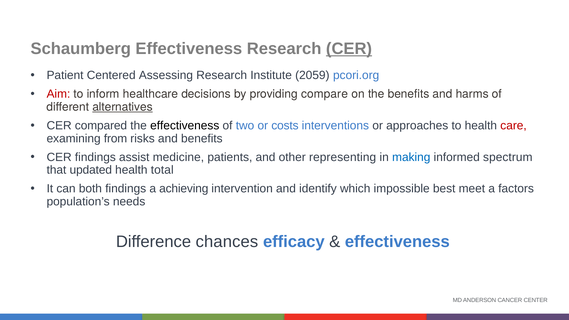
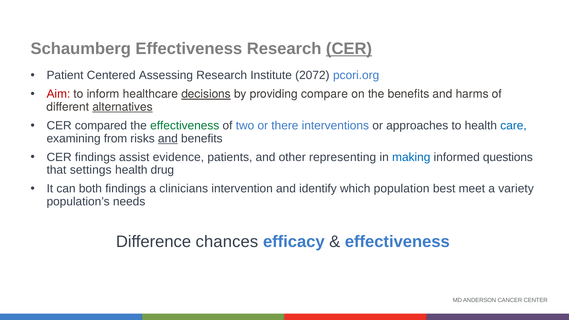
2059: 2059 -> 2072
decisions underline: none -> present
effectiveness at (185, 126) colour: black -> green
costs: costs -> there
care colour: red -> blue
and at (168, 138) underline: none -> present
medicine: medicine -> evidence
spectrum: spectrum -> questions
updated: updated -> settings
total: total -> drug
achieving: achieving -> clinicians
impossible: impossible -> population
factors: factors -> variety
